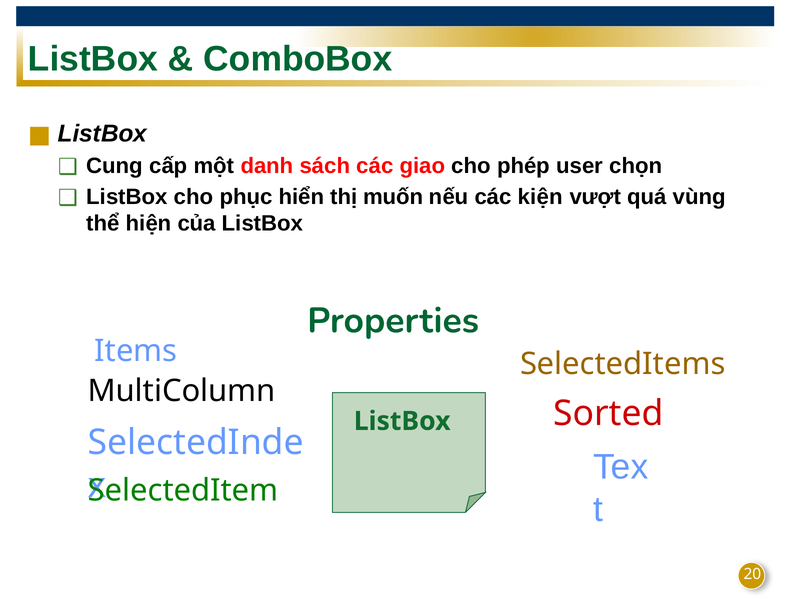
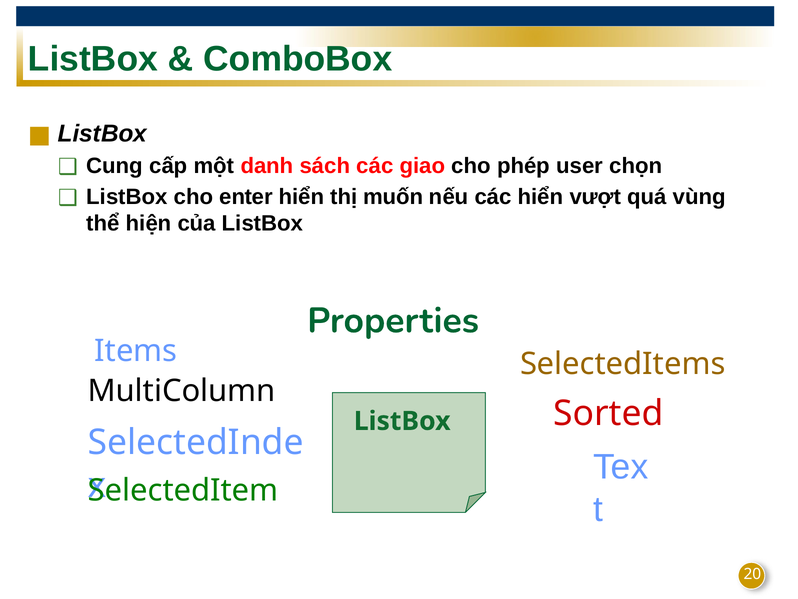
phục: phục -> enter
các kiện: kiện -> hiển
